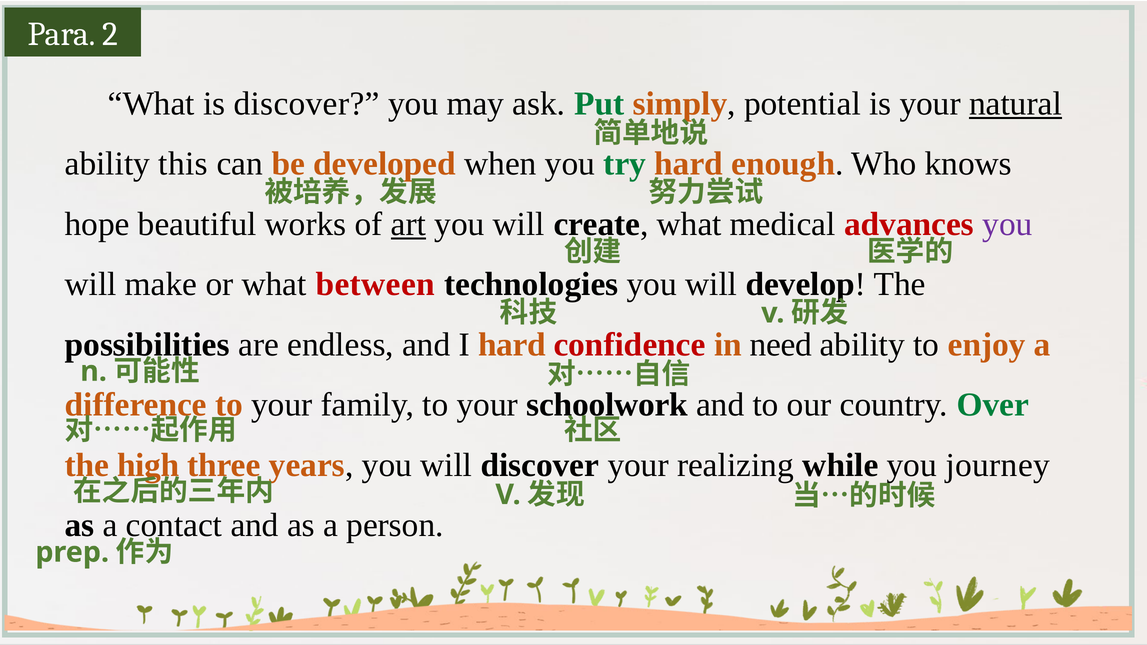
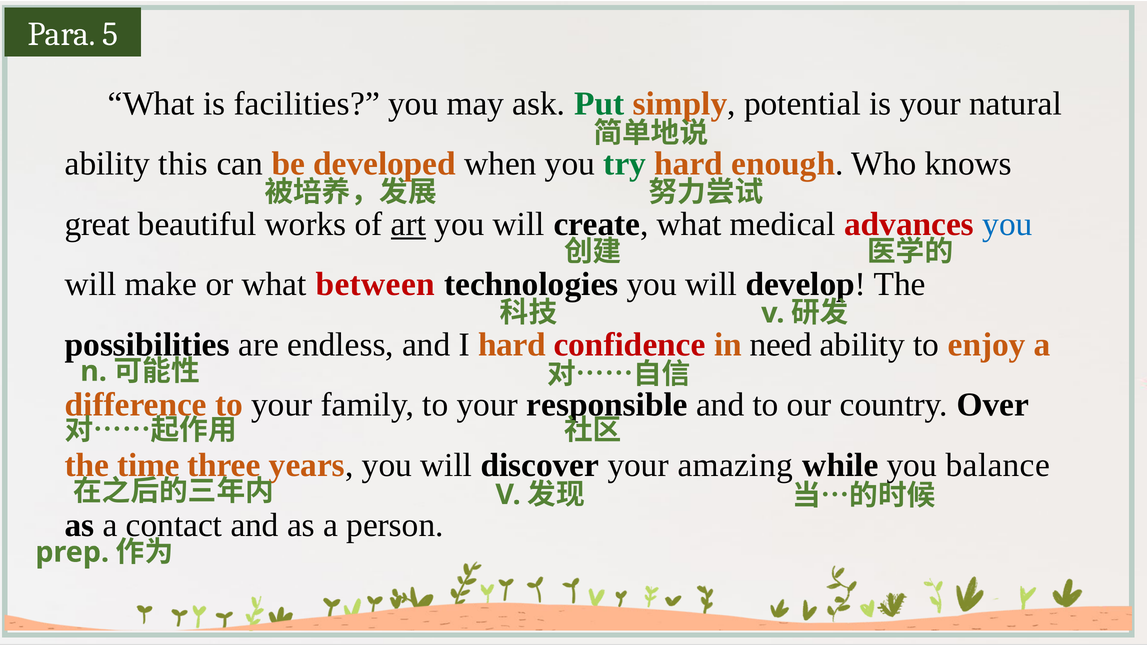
2: 2 -> 5
is discover: discover -> facilities
natural underline: present -> none
hope: hope -> great
you at (1007, 224) colour: purple -> blue
schoolwork: schoolwork -> responsible
Over colour: green -> black
high: high -> time
realizing: realizing -> amazing
journey: journey -> balance
